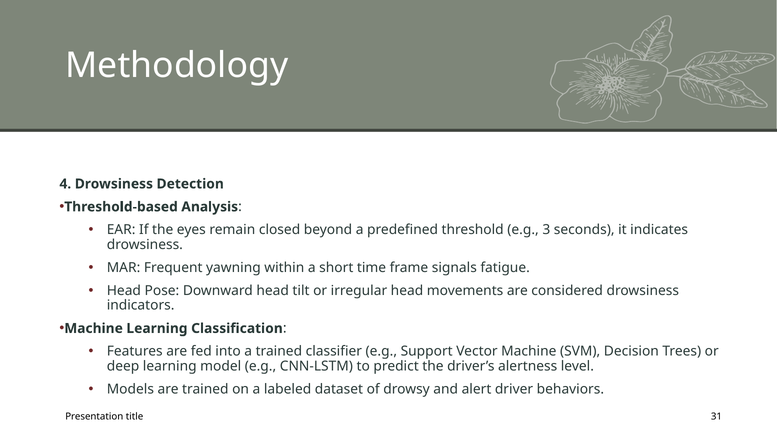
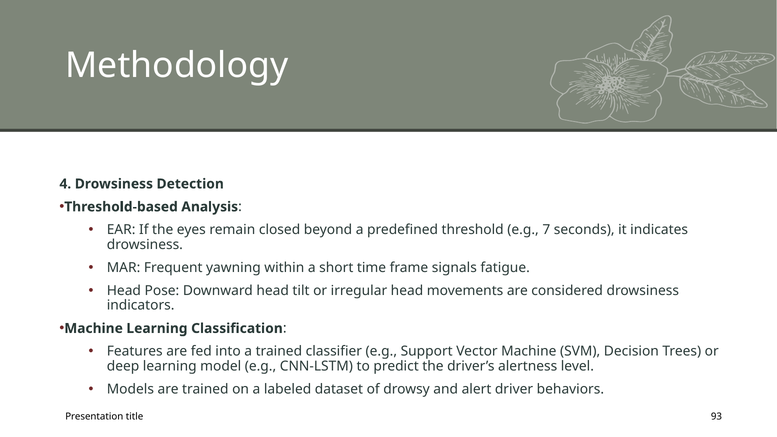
3: 3 -> 7
31: 31 -> 93
